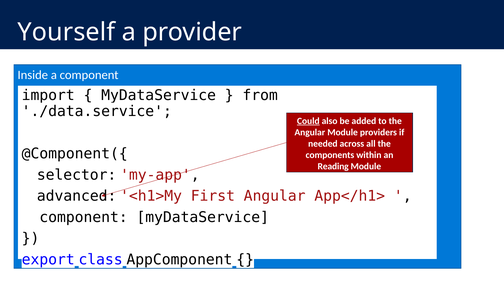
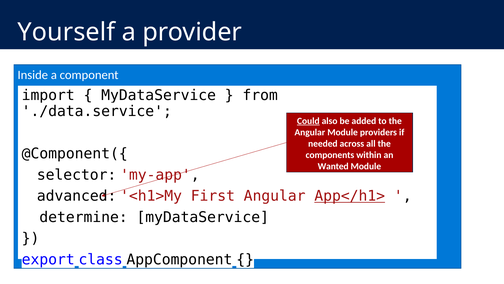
Reading: Reading -> Wanted
App</h1> underline: none -> present
component at (84, 217): component -> determine
